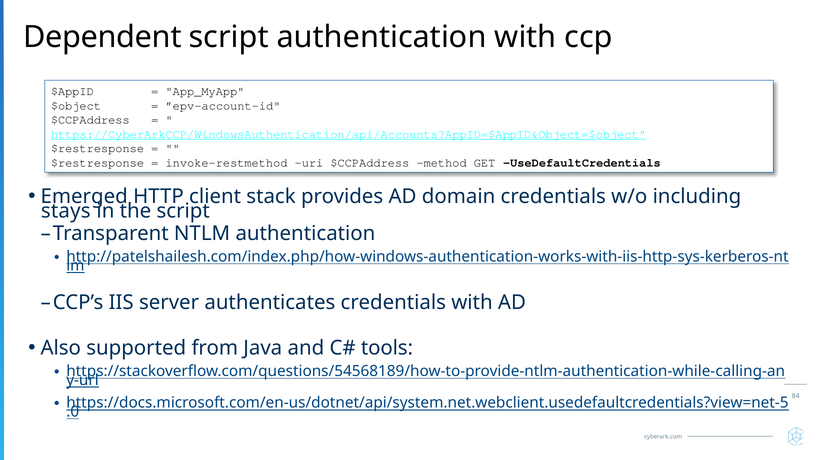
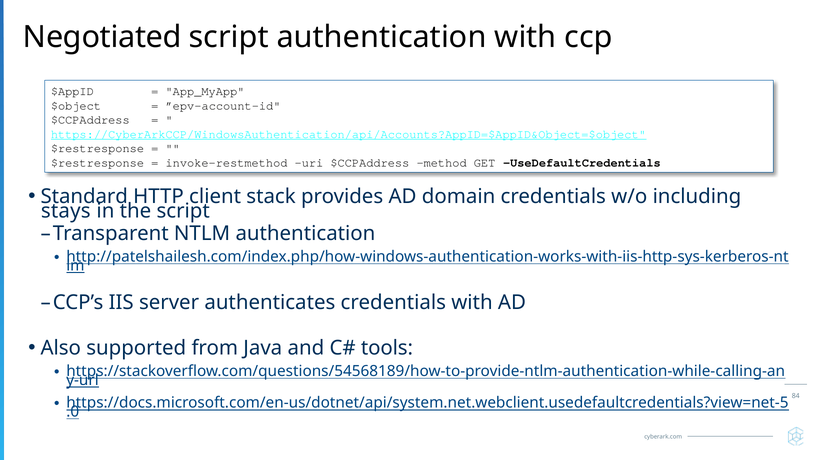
Dependent: Dependent -> Negotiated
Emerged: Emerged -> Standard
